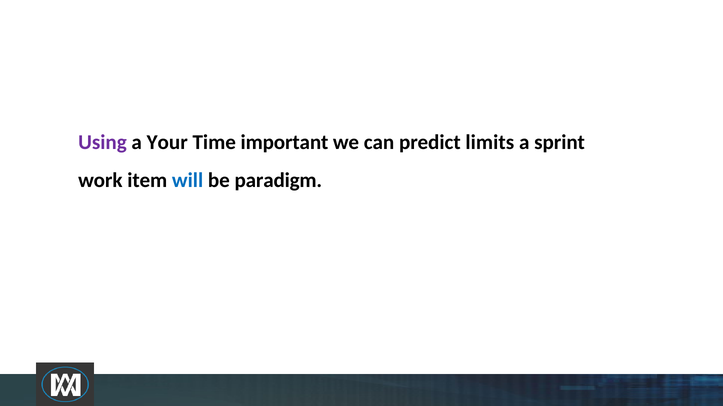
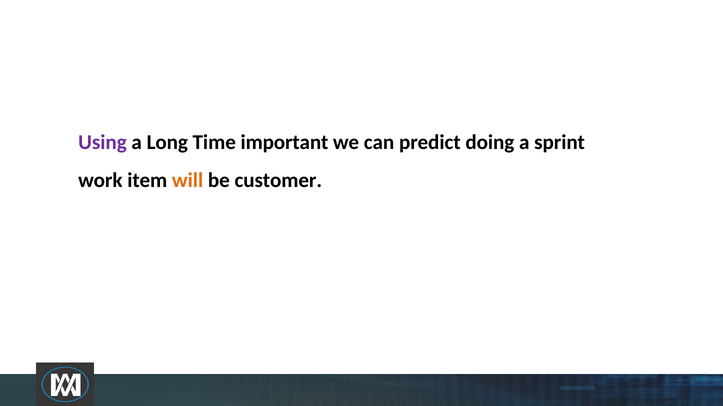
Your: Your -> Long
limits: limits -> doing
will colour: blue -> orange
paradigm: paradigm -> customer
